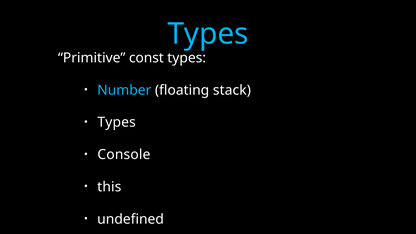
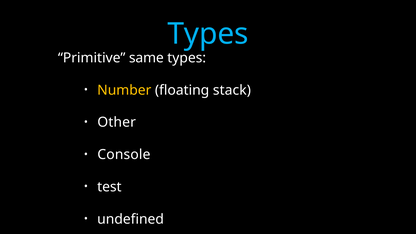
const: const -> same
Number colour: light blue -> yellow
Types at (117, 122): Types -> Other
this: this -> test
